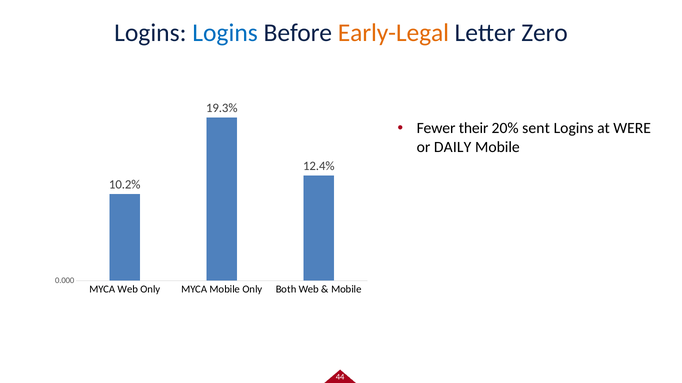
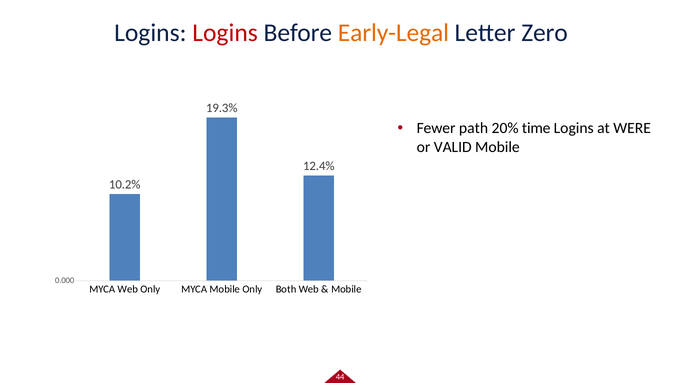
Logins at (225, 33) colour: blue -> red
their: their -> path
sent: sent -> time
DAILY: DAILY -> VALID
